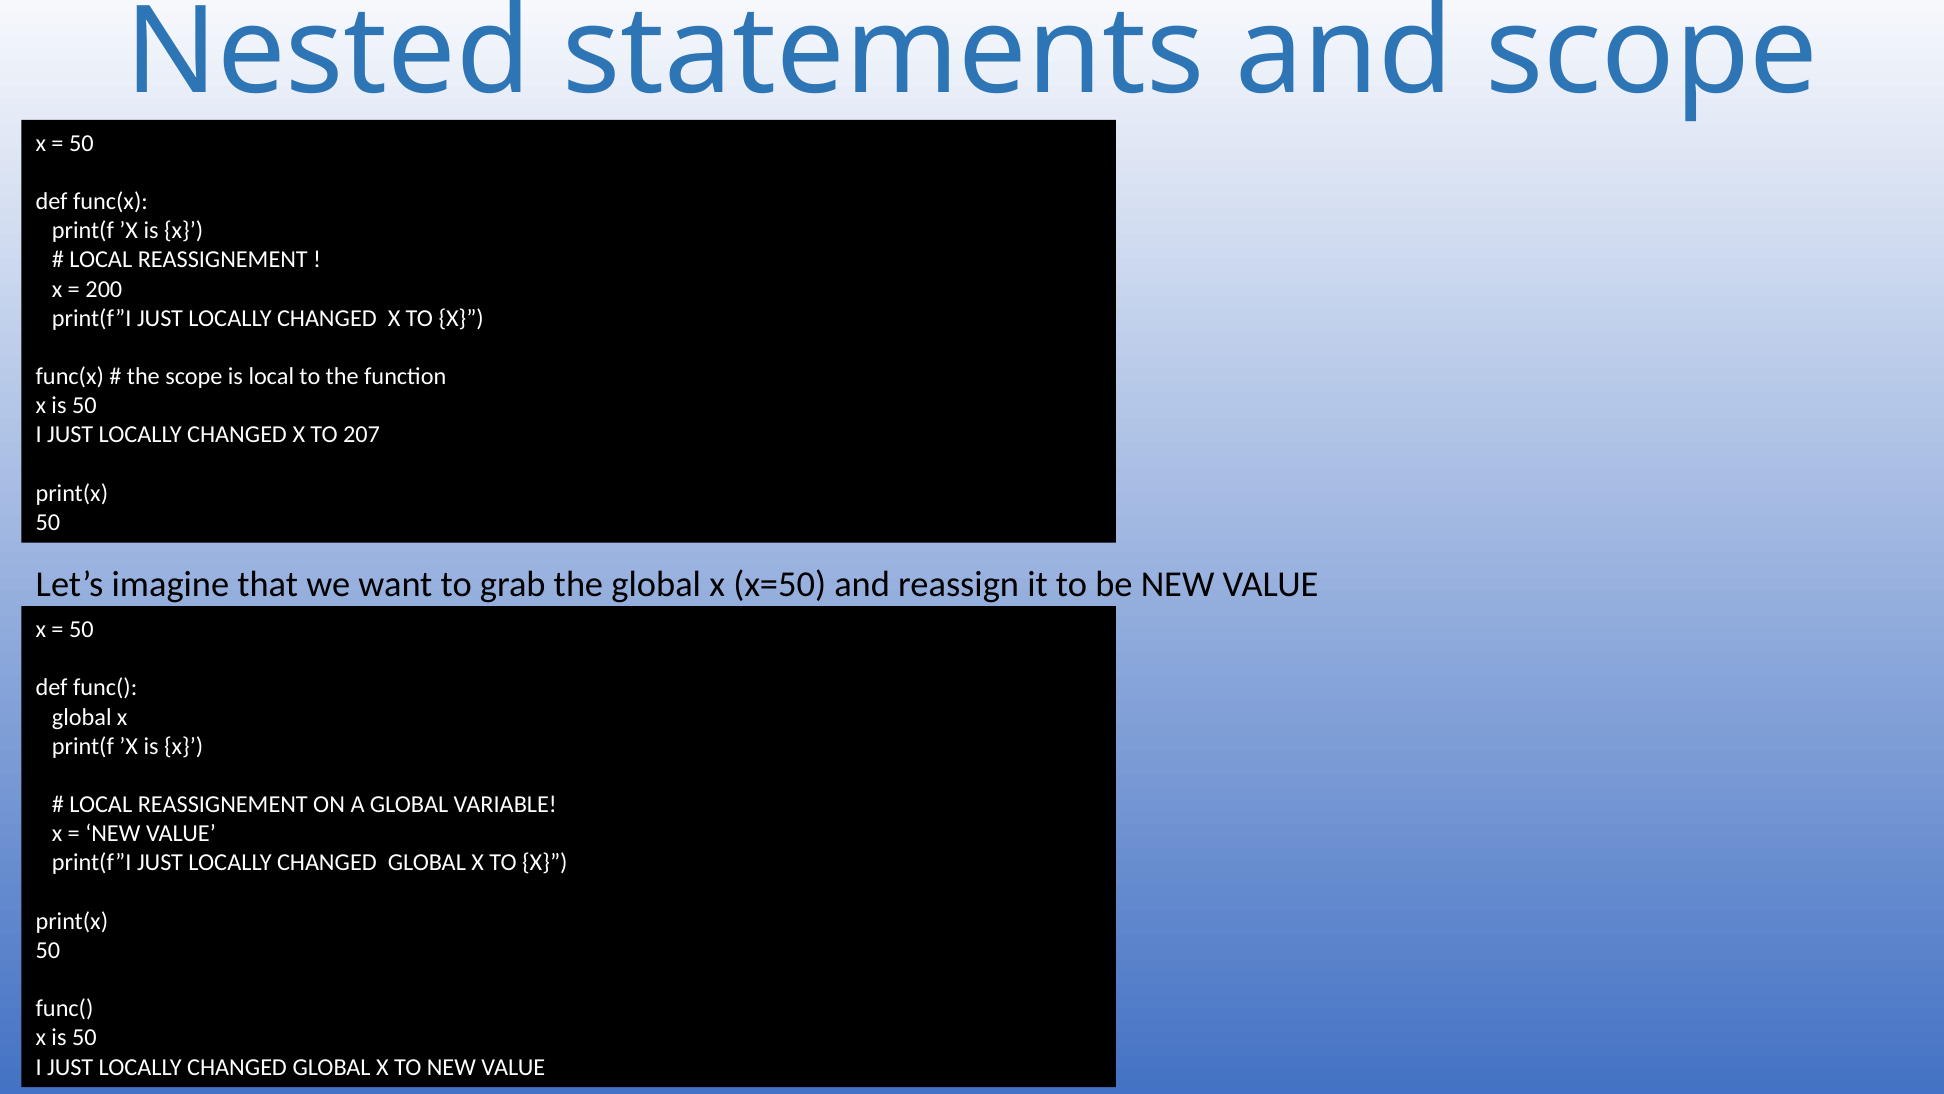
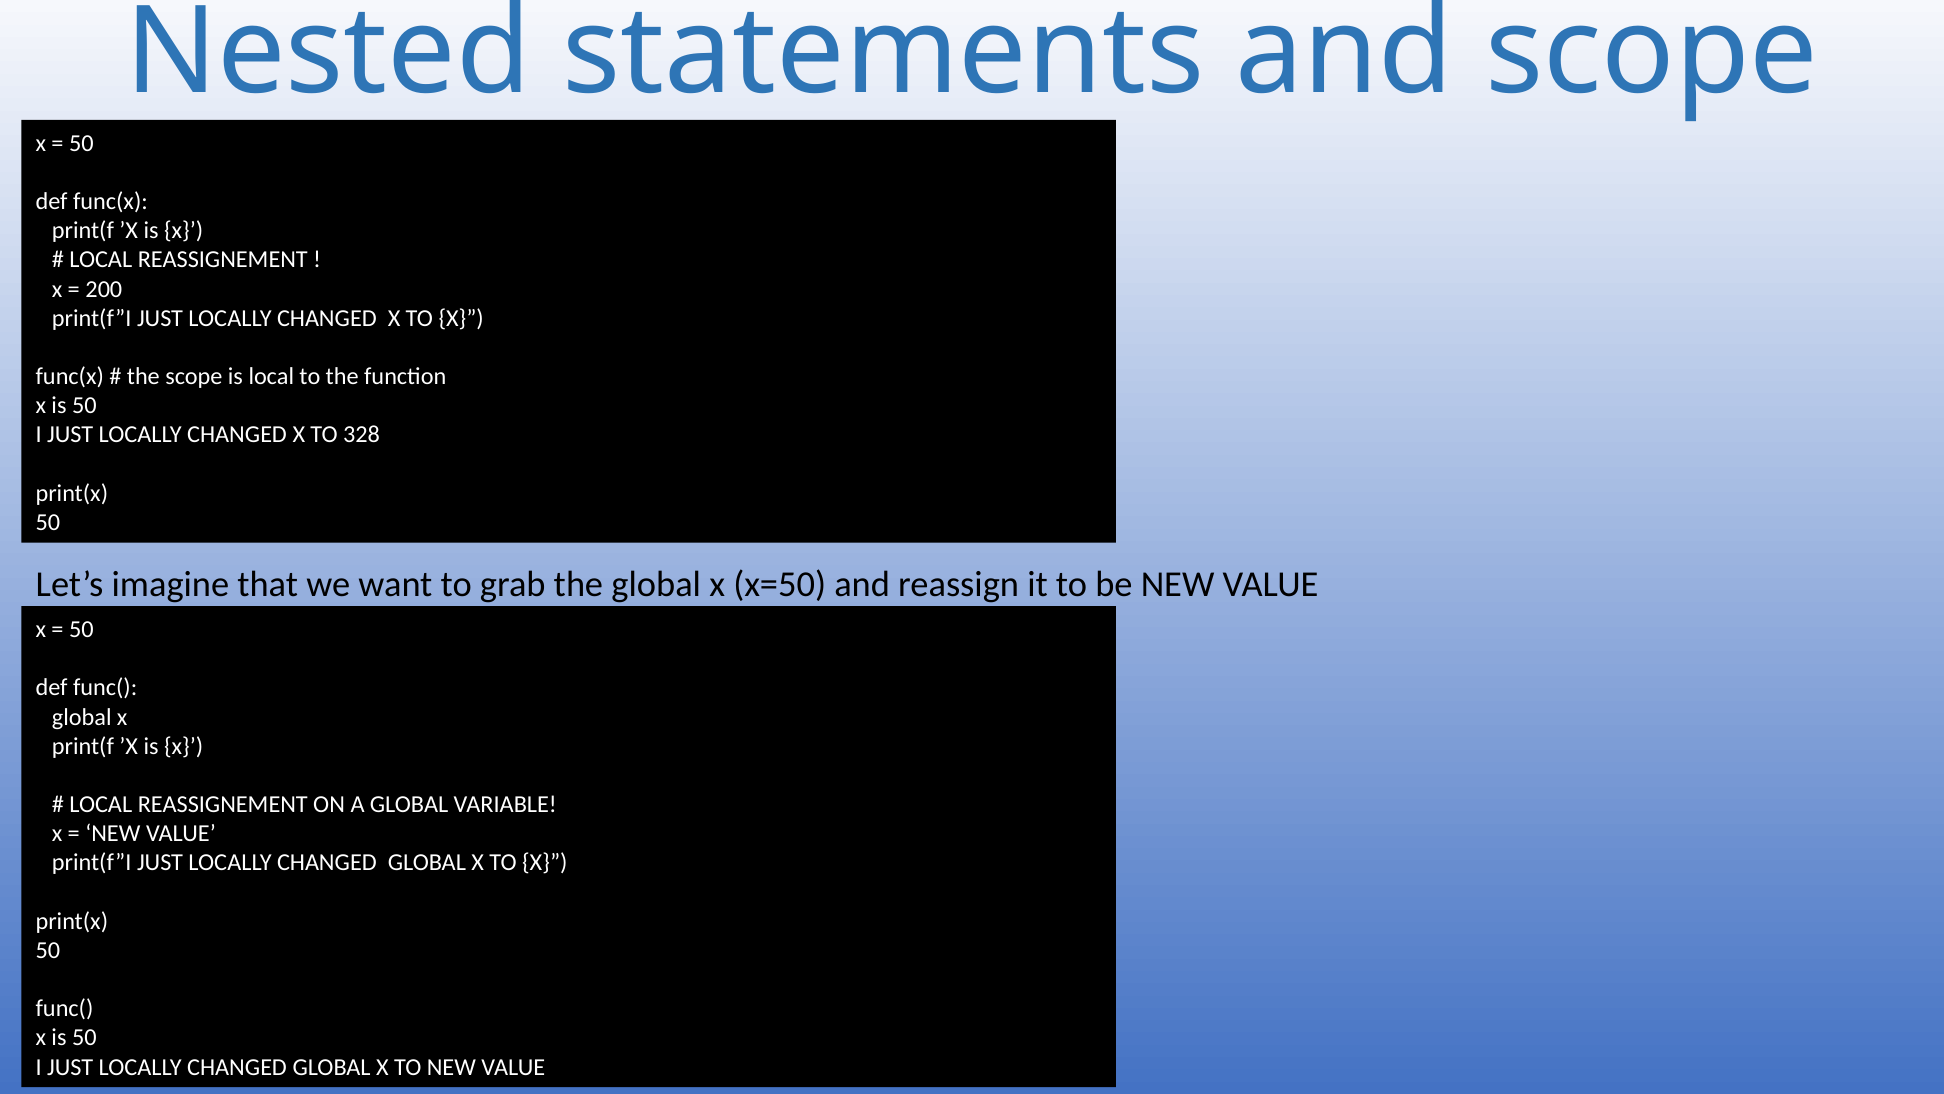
207: 207 -> 328
